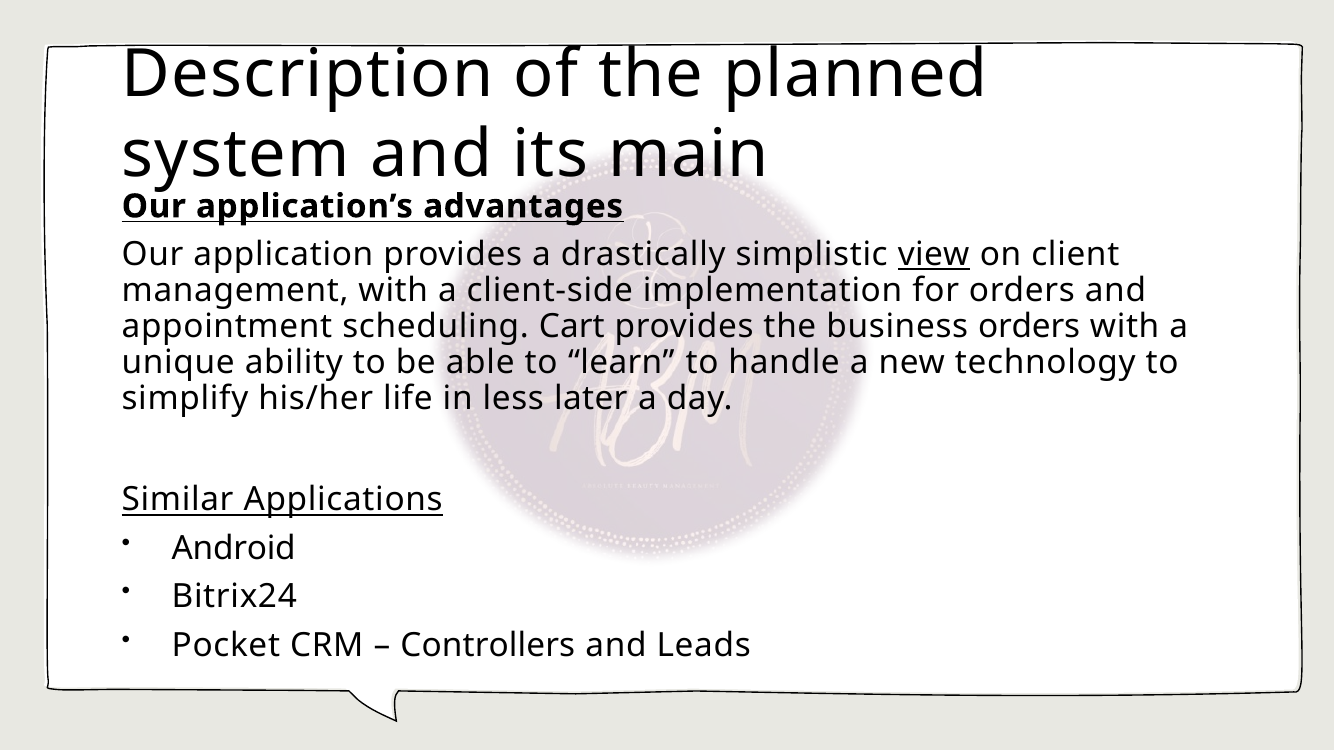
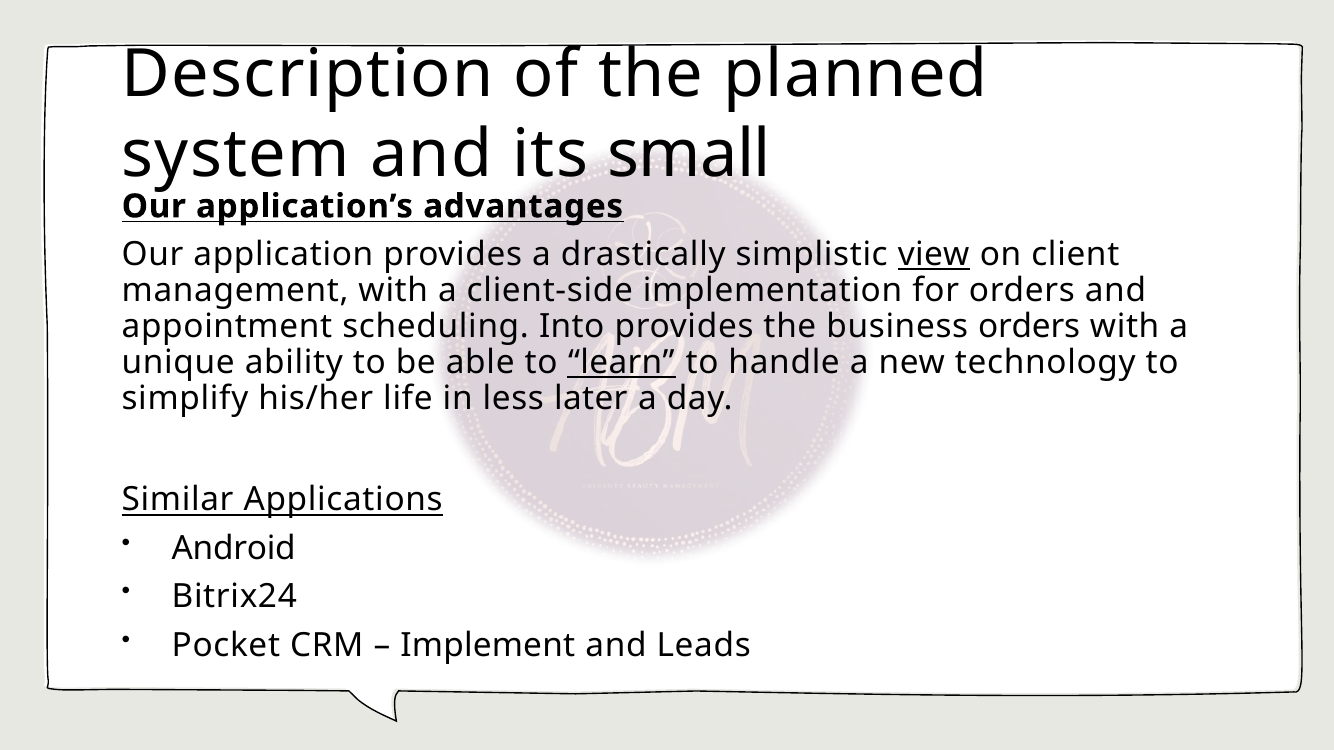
main: main -> small
Cart: Cart -> Into
learn underline: none -> present
Controllers: Controllers -> Implement
